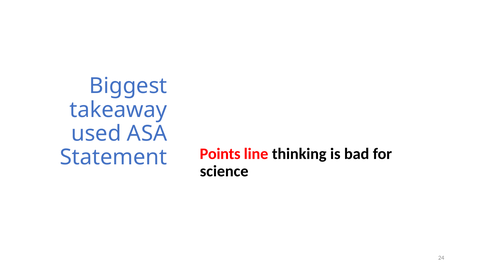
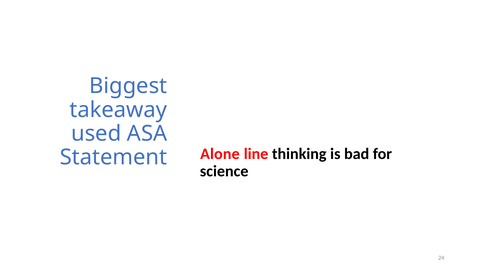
Points: Points -> Alone
